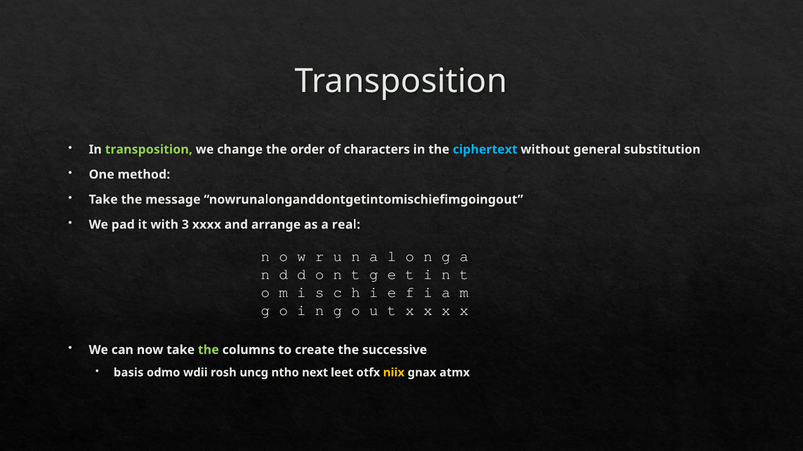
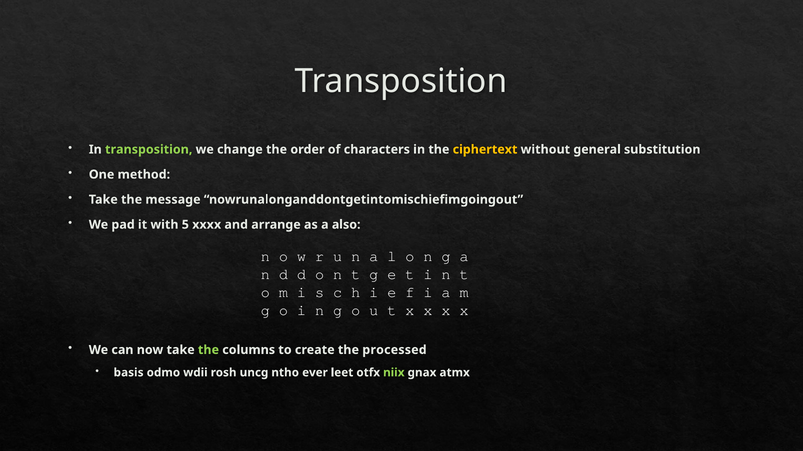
ciphertext colour: light blue -> yellow
3: 3 -> 5
real: real -> also
successive: successive -> processed
next: next -> ever
niix colour: yellow -> light green
